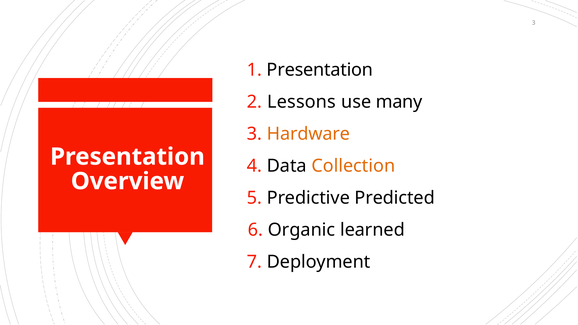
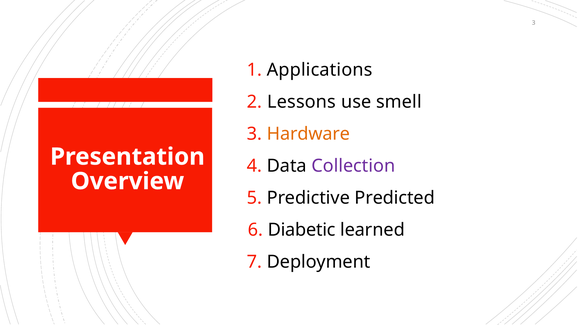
Presentation at (320, 70): Presentation -> Applications
many: many -> smell
Collection colour: orange -> purple
Organic: Organic -> Diabetic
